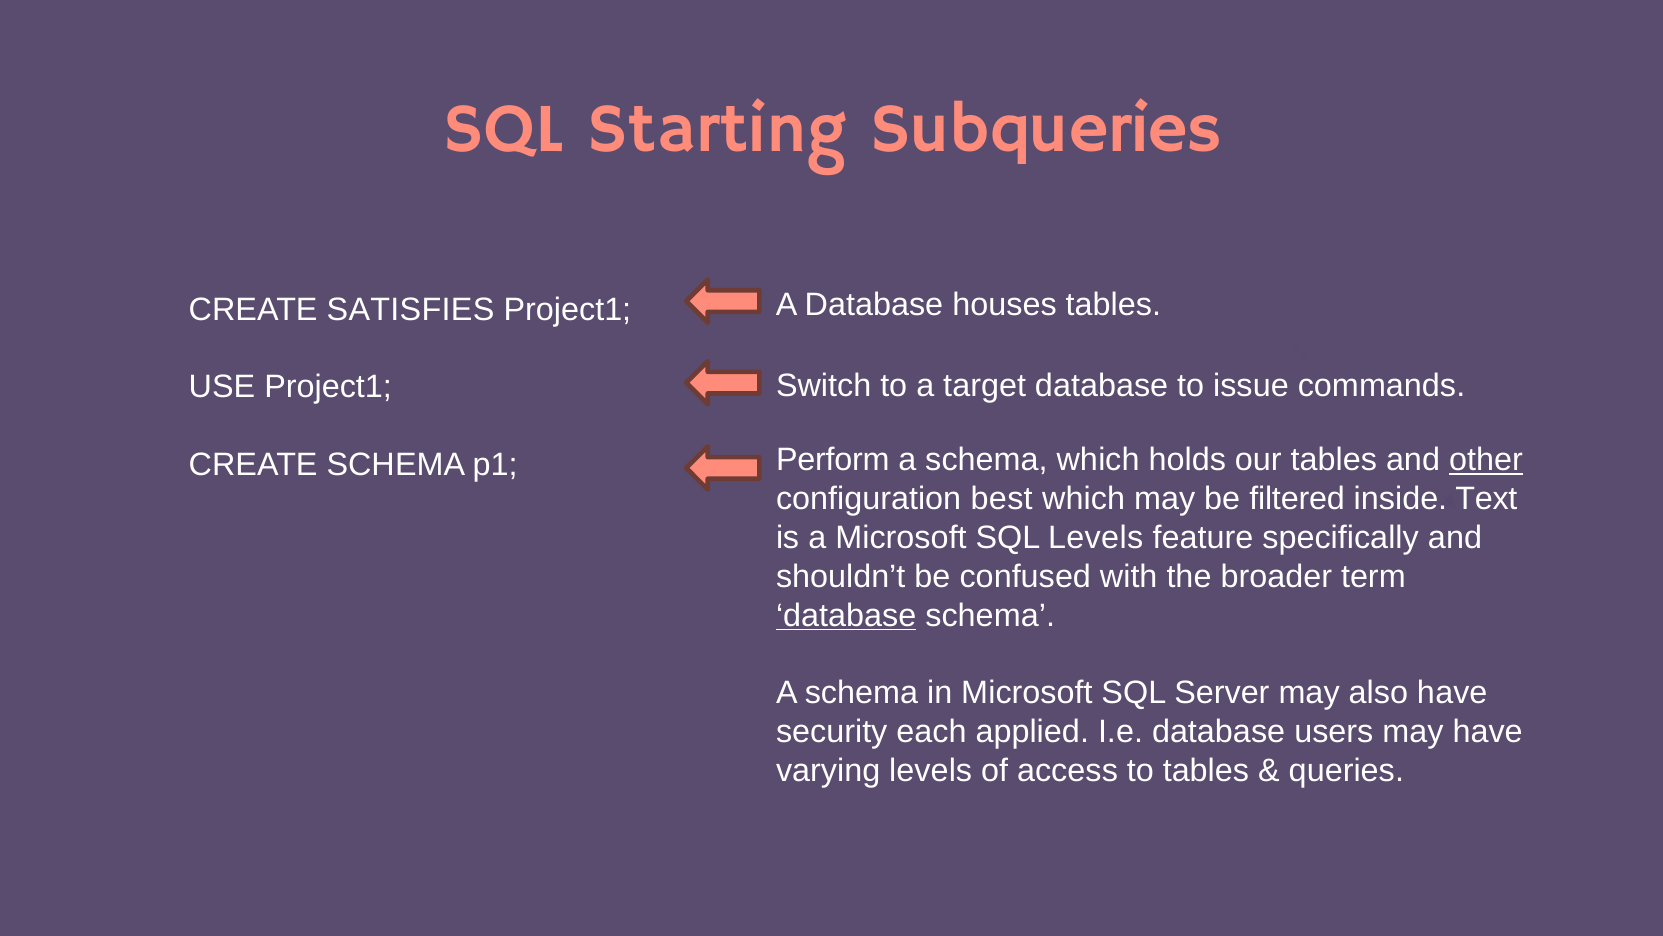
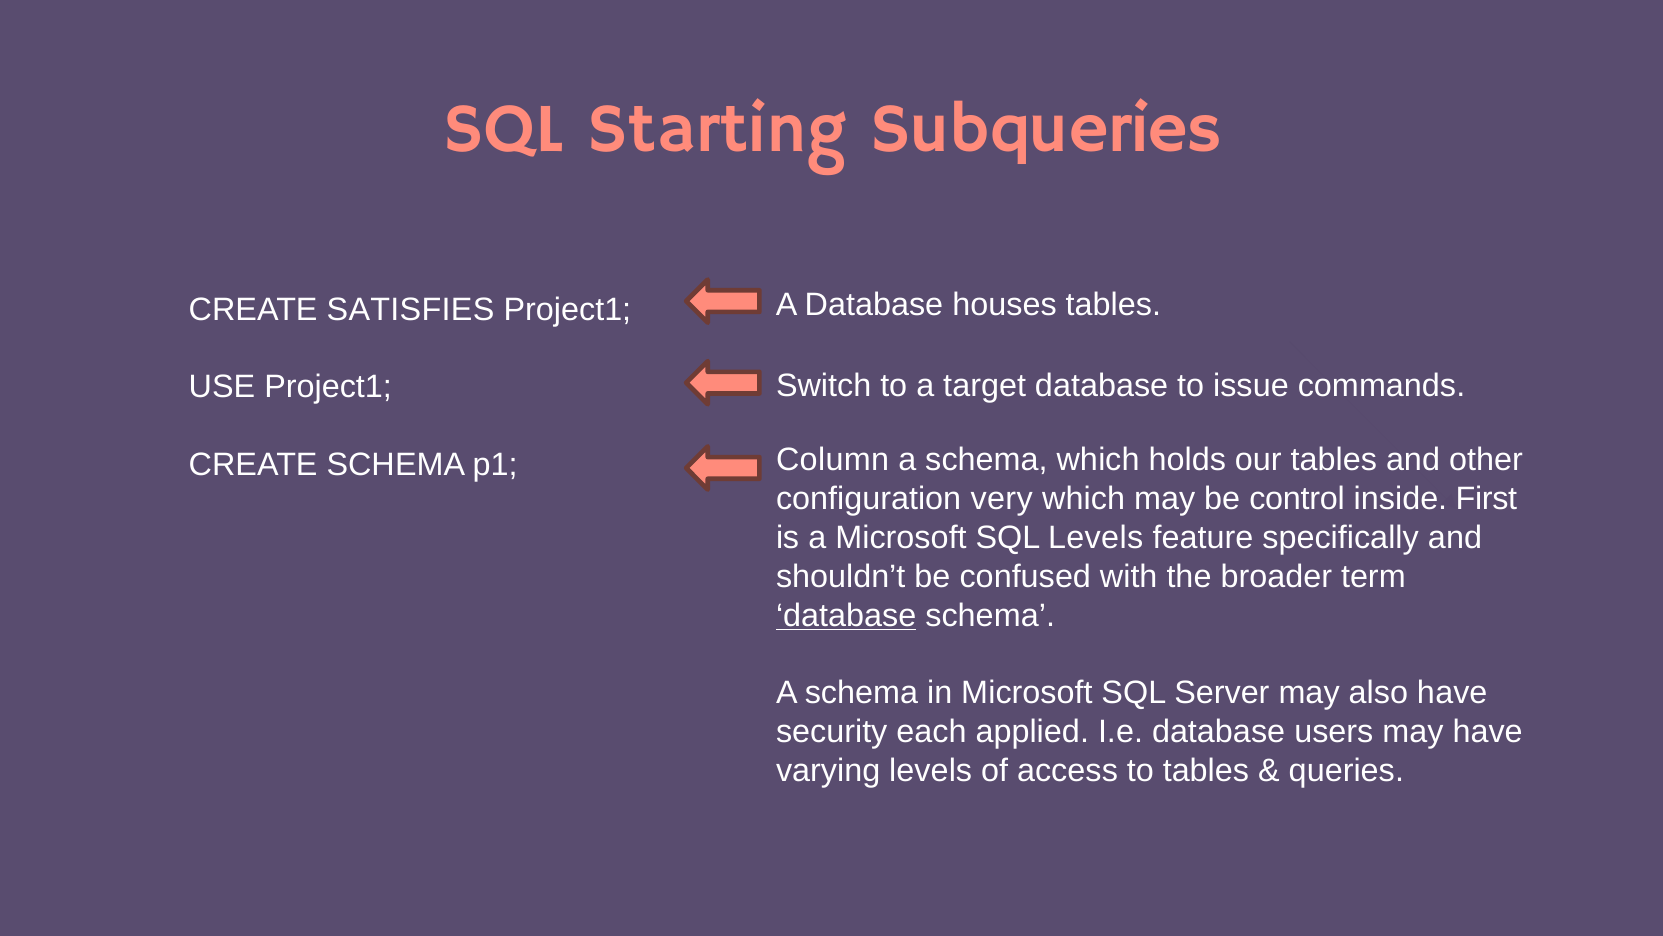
Perform: Perform -> Column
other underline: present -> none
best: best -> very
filtered: filtered -> control
Text: Text -> First
